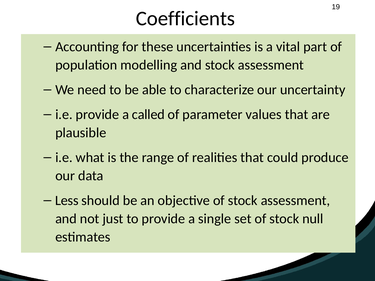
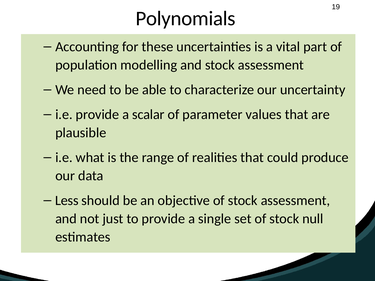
Coefficients: Coefficients -> Polynomials
called: called -> scalar
